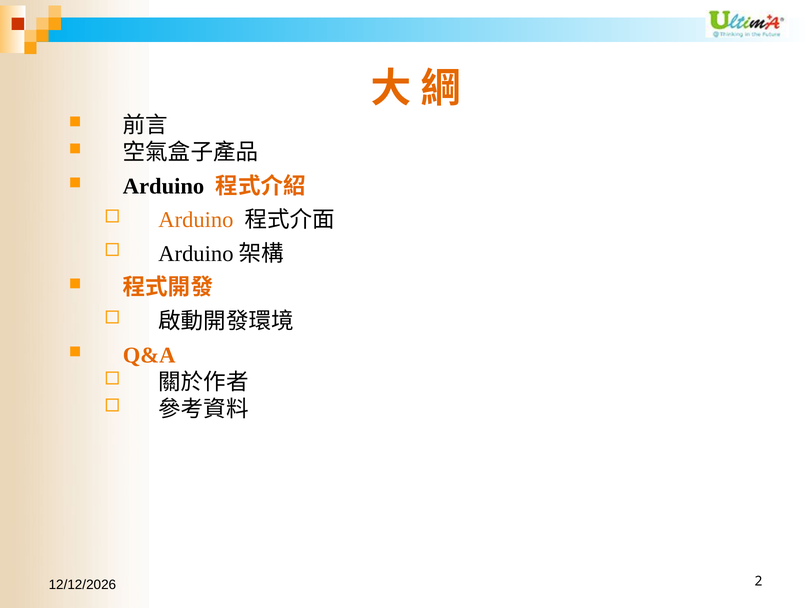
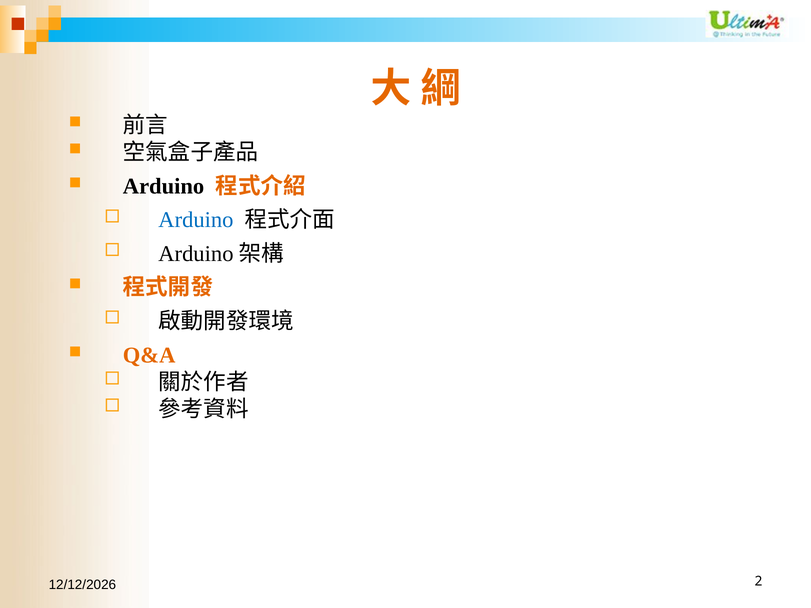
Arduino at (196, 220) colour: orange -> blue
